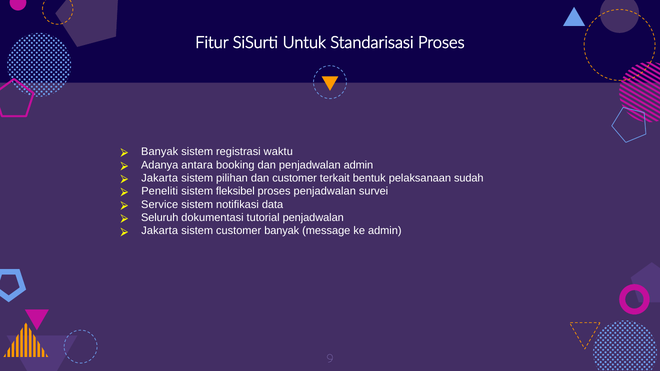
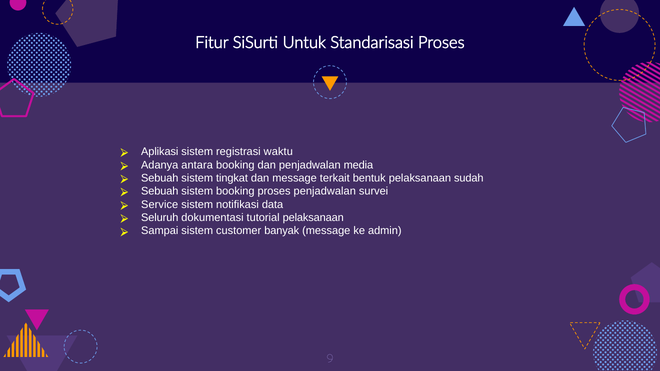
Banyak at (160, 152): Banyak -> Aplikasi
penjadwalan admin: admin -> media
Jakarta at (160, 178): Jakarta -> Sebuah
pilihan: pilihan -> tingkat
dan customer: customer -> message
Peneliti at (160, 191): Peneliti -> Sebuah
sistem fleksibel: fleksibel -> booking
tutorial penjadwalan: penjadwalan -> pelaksanaan
Jakarta at (160, 231): Jakarta -> Sampai
